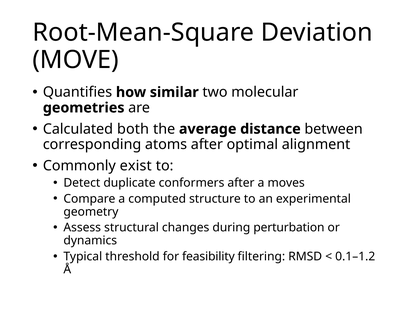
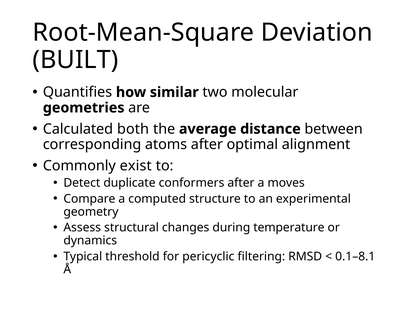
MOVE: MOVE -> BUILT
perturbation: perturbation -> temperature
feasibility: feasibility -> pericyclic
0.1–1.2: 0.1–1.2 -> 0.1–8.1
